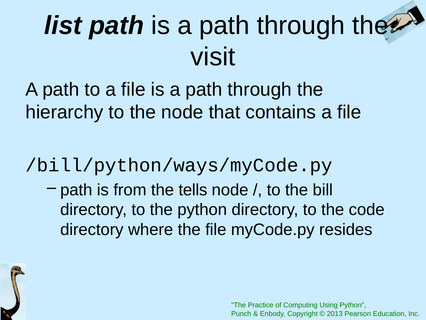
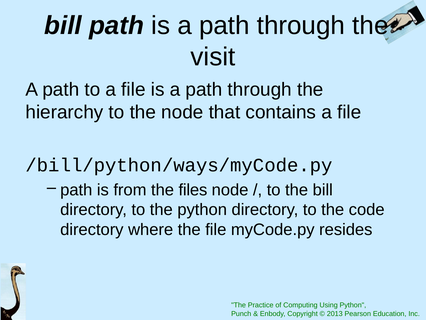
list at (63, 26): list -> bill
tells: tells -> files
